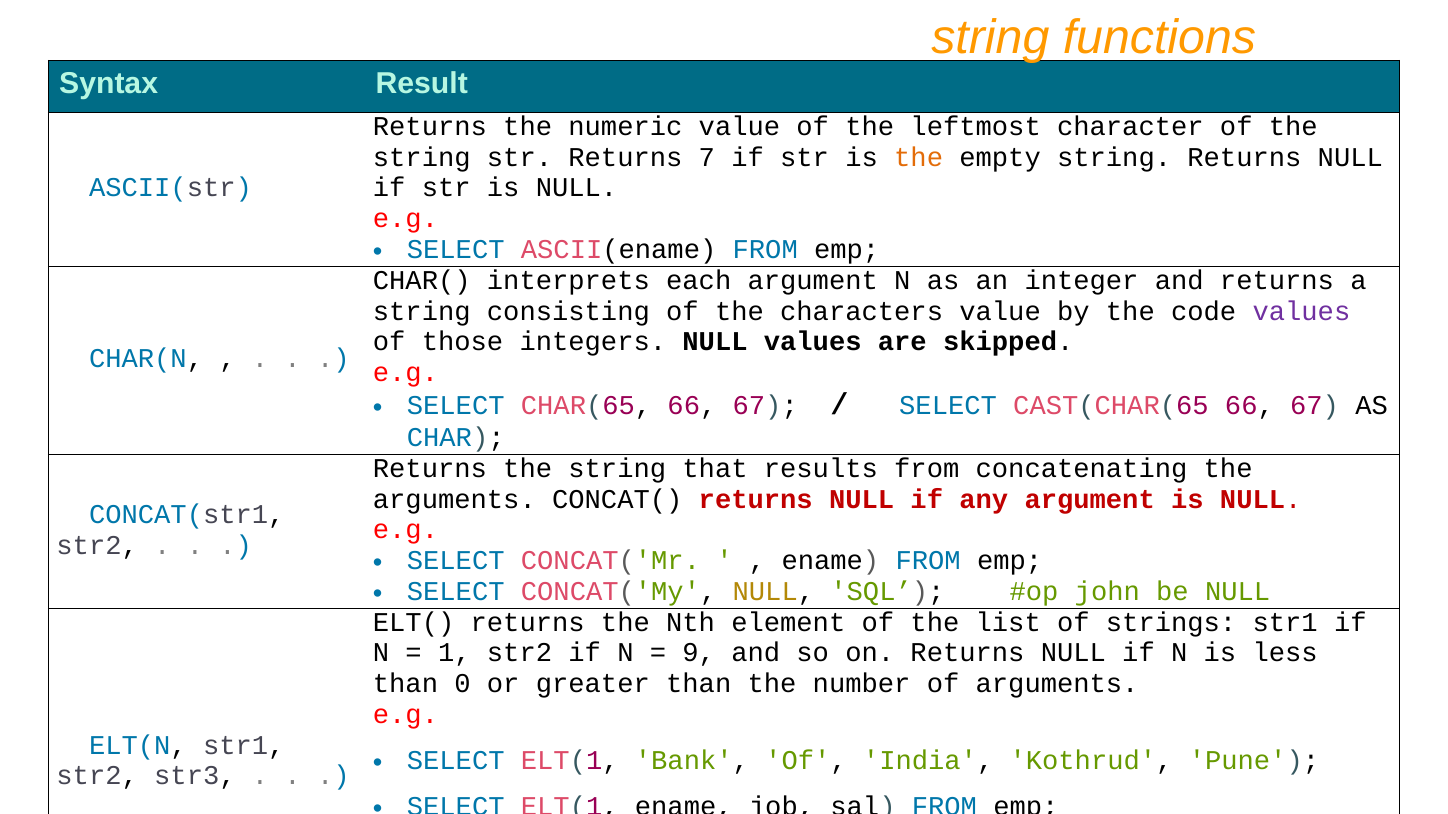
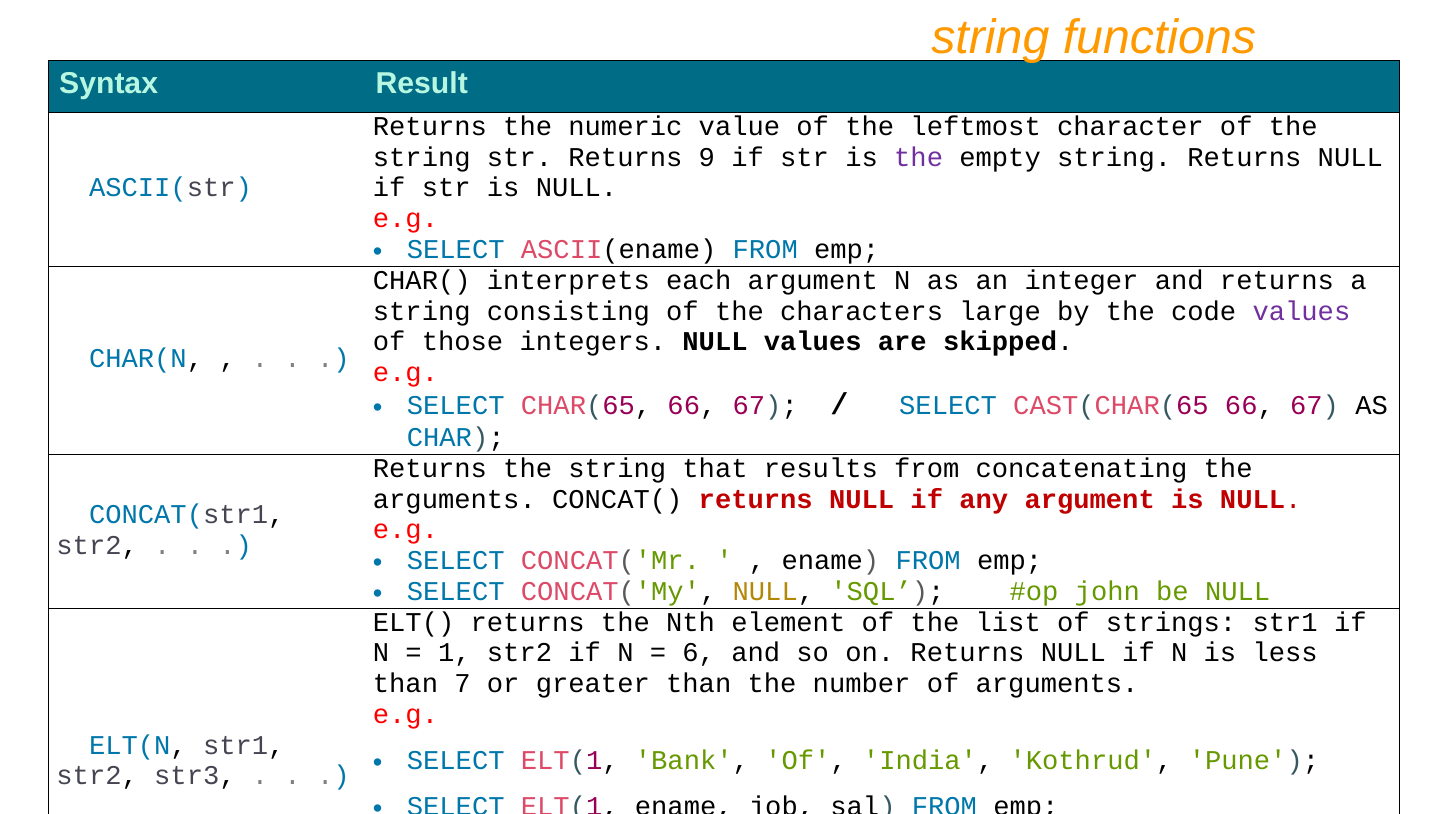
7: 7 -> 9
the at (919, 157) colour: orange -> purple
characters value: value -> large
9: 9 -> 6
0: 0 -> 7
